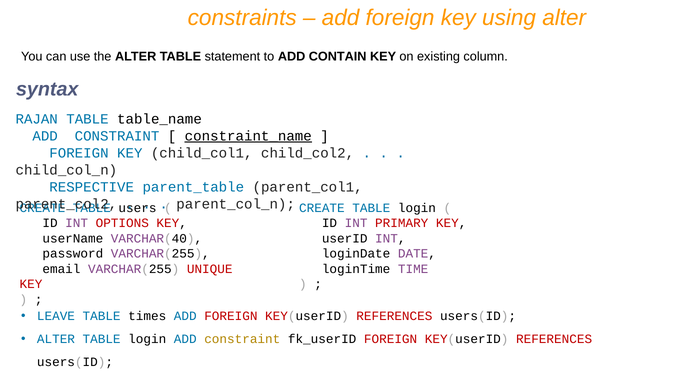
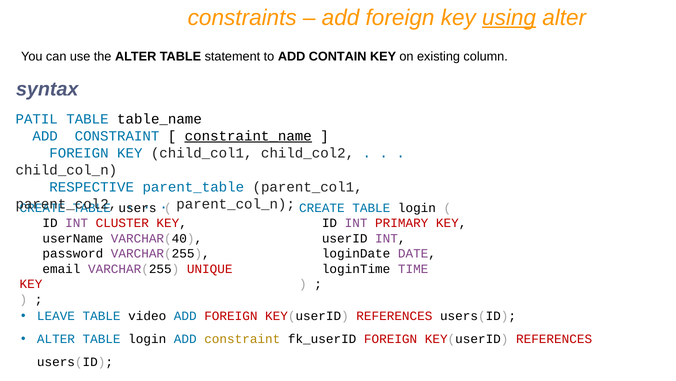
using underline: none -> present
RAJAN: RAJAN -> PATIL
OPTIONS: OPTIONS -> CLUSTER
times: times -> video
